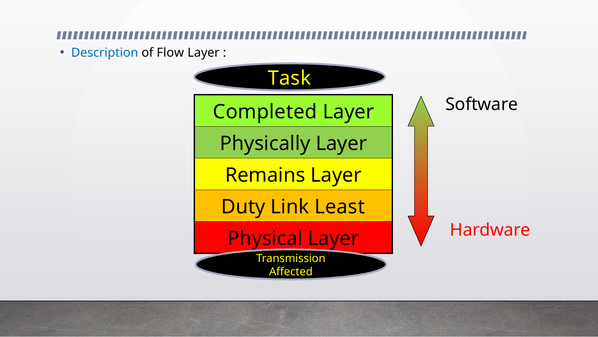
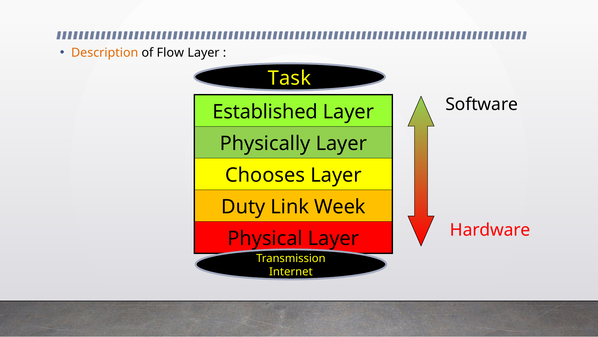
Description colour: blue -> orange
Completed: Completed -> Established
Remains: Remains -> Chooses
Least: Least -> Week
Affected: Affected -> Internet
